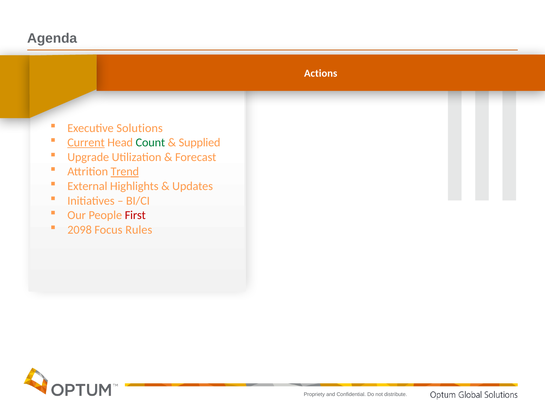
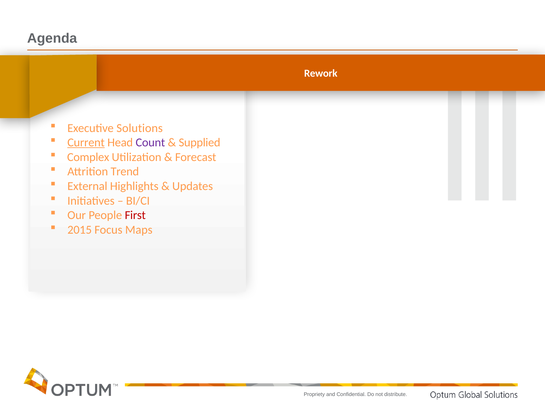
Actions: Actions -> Rework
Count colour: green -> purple
Upgrade: Upgrade -> Complex
Trend underline: present -> none
2098: 2098 -> 2015
Rules: Rules -> Maps
